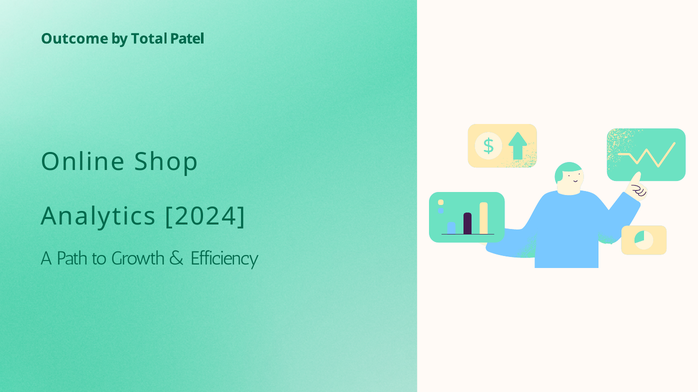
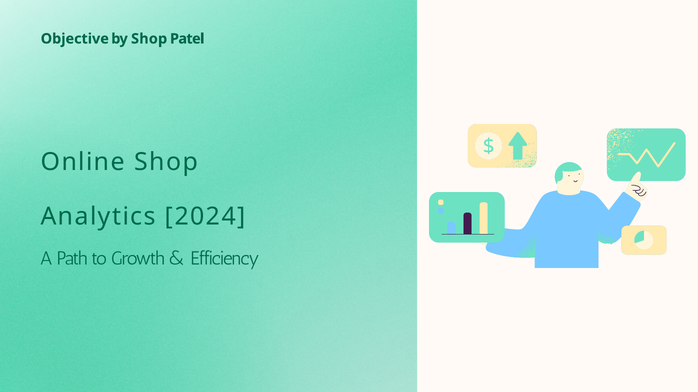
Outcome: Outcome -> Objective
by Total: Total -> Shop
